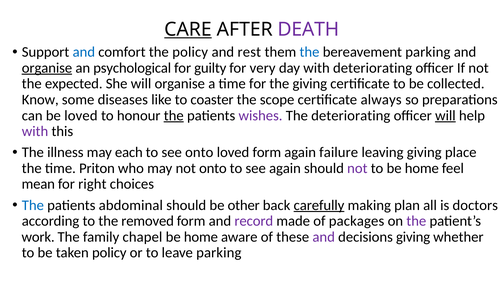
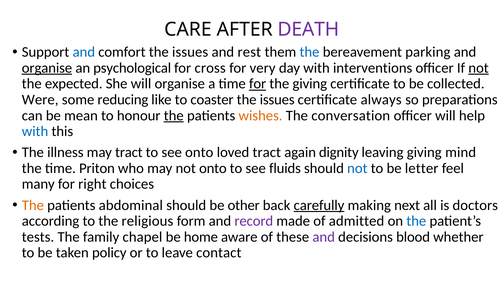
CARE underline: present -> none
comfort the policy: policy -> issues
guilty: guilty -> cross
with deteriorating: deteriorating -> interventions
not at (479, 68) underline: none -> present
for at (258, 84) underline: none -> present
Know: Know -> Were
diseases: diseases -> reducing
scope at (277, 100): scope -> issues
be loved: loved -> mean
wishes colour: purple -> orange
The deteriorating: deteriorating -> conversation
will at (445, 115) underline: present -> none
with at (35, 131) colour: purple -> blue
may each: each -> tract
loved form: form -> tract
failure: failure -> dignity
place: place -> mind
see again: again -> fluids
not at (357, 168) colour: purple -> blue
to be home: home -> letter
mean: mean -> many
The at (33, 205) colour: blue -> orange
plan: plan -> next
removed: removed -> religious
packages: packages -> admitted
the at (416, 221) colour: purple -> blue
work: work -> tests
decisions giving: giving -> blood
leave parking: parking -> contact
